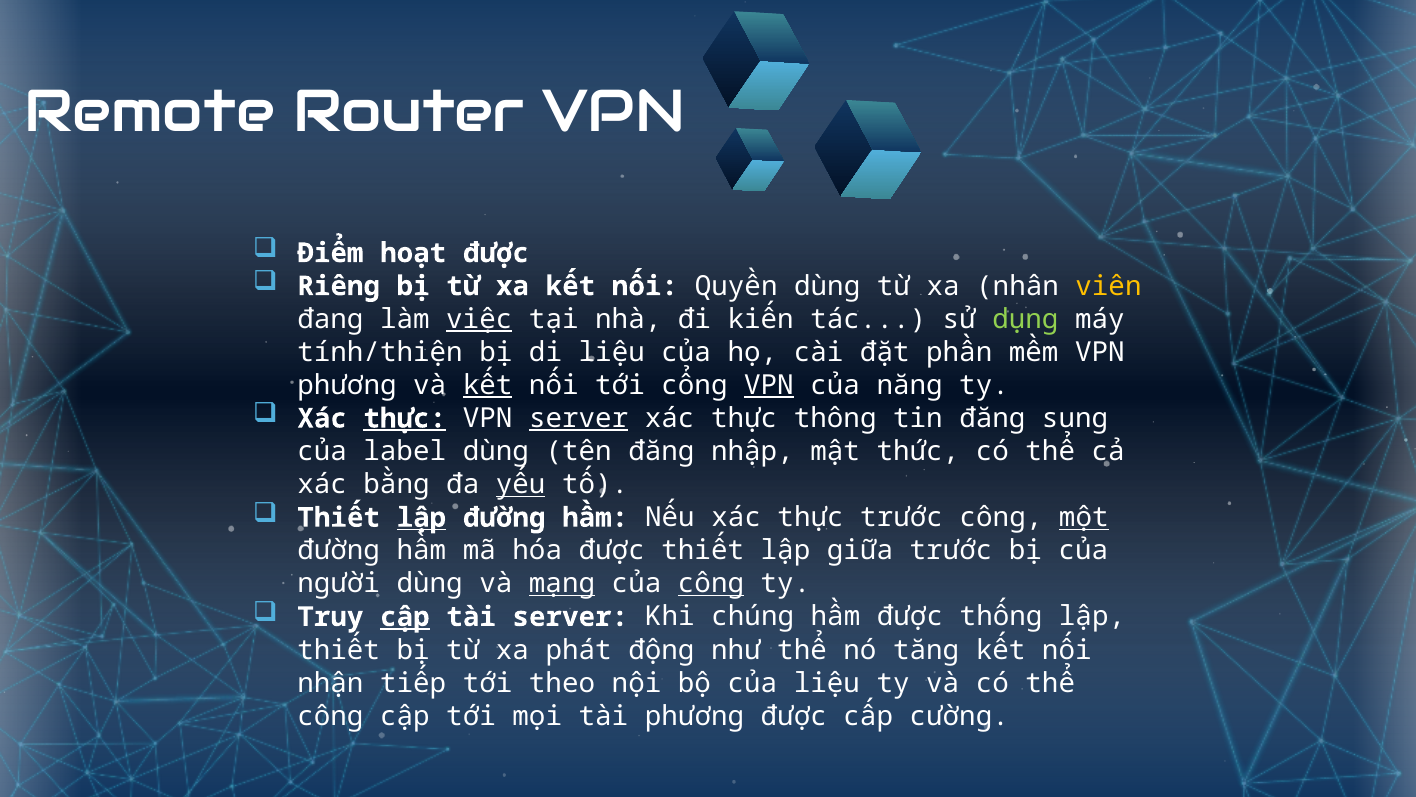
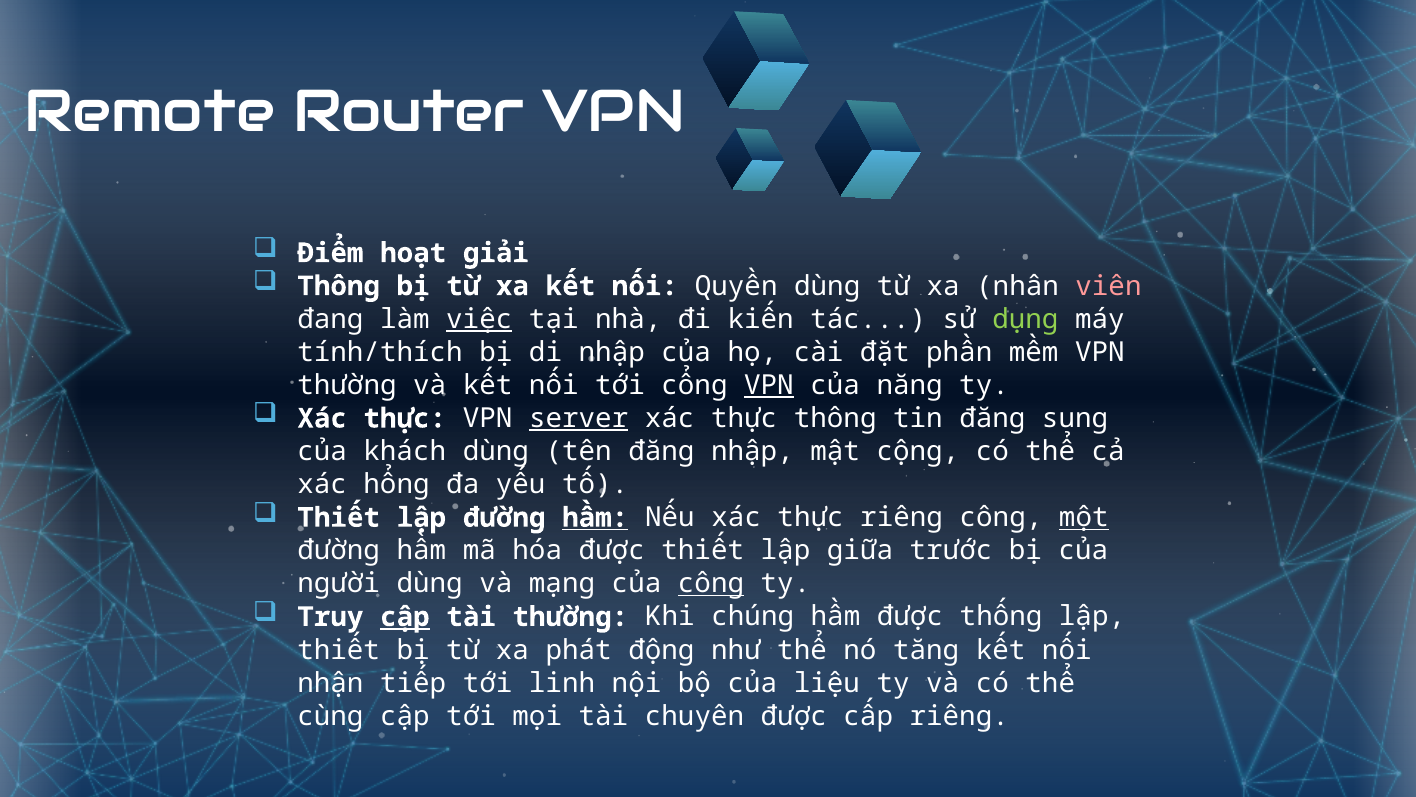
hoạt được: được -> giải
Riêng at (339, 286): Riêng -> Thông
viên colour: yellow -> pink
tính/thiện: tính/thiện -> tính/thích
di liệu: liệu -> nhập
phương at (347, 385): phương -> thường
kết at (488, 385) underline: present -> none
thực at (405, 418) underline: present -> none
label: label -> khách
thức: thức -> cộng
bằng: bằng -> hổng
yếu underline: present -> none
lập at (421, 517) underline: present -> none
hầm at (595, 517) underline: none -> present
thực trước: trước -> riêng
mạng underline: present -> none
tài server: server -> thường
theo: theo -> linh
công at (330, 716): công -> cùng
tài phương: phương -> chuyên
cấp cường: cường -> riêng
